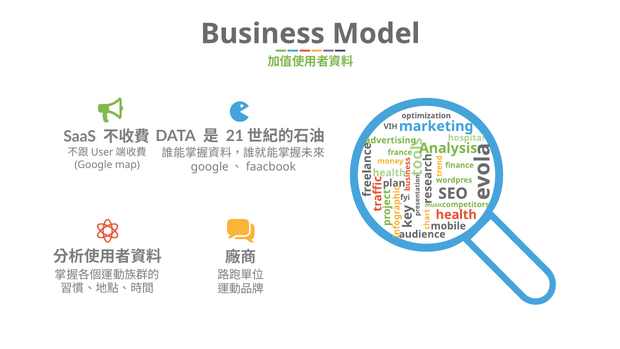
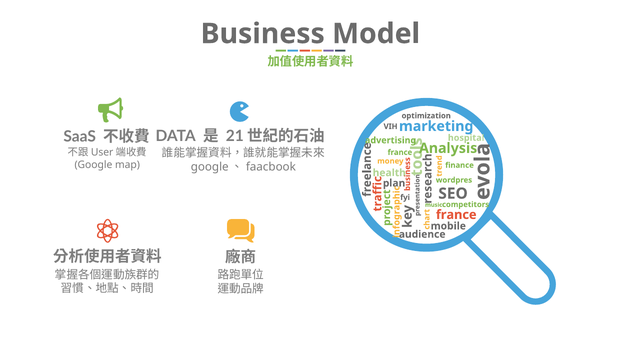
health at (456, 215): health -> france
